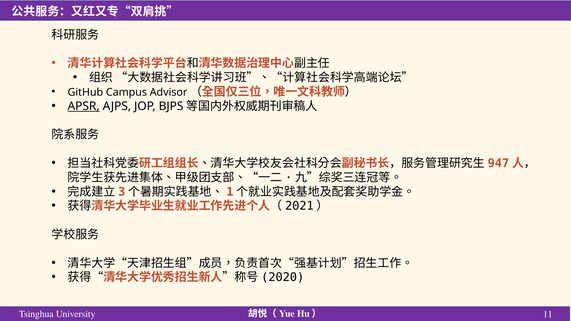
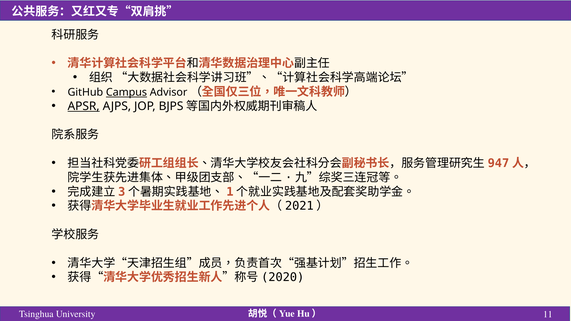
Campus underline: none -> present
